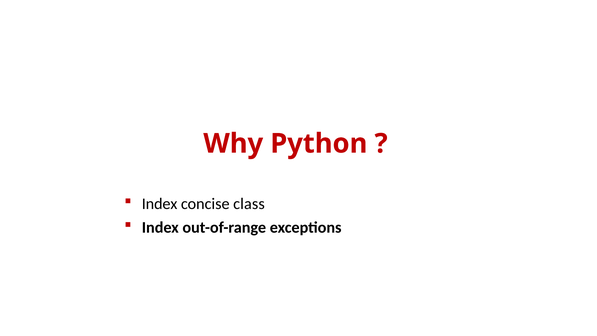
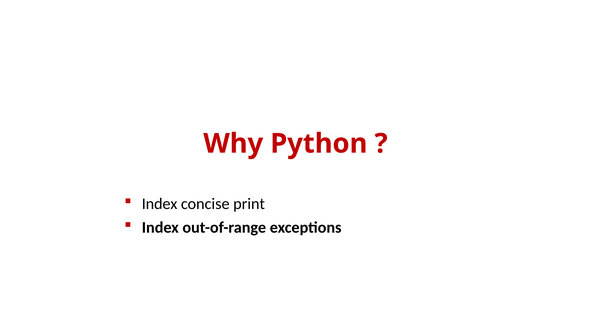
class: class -> print
